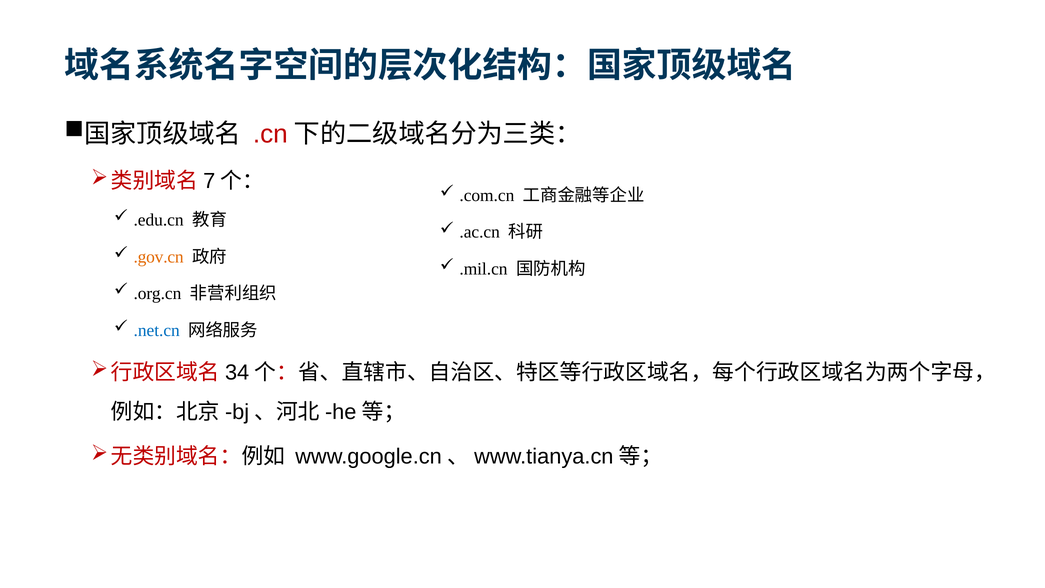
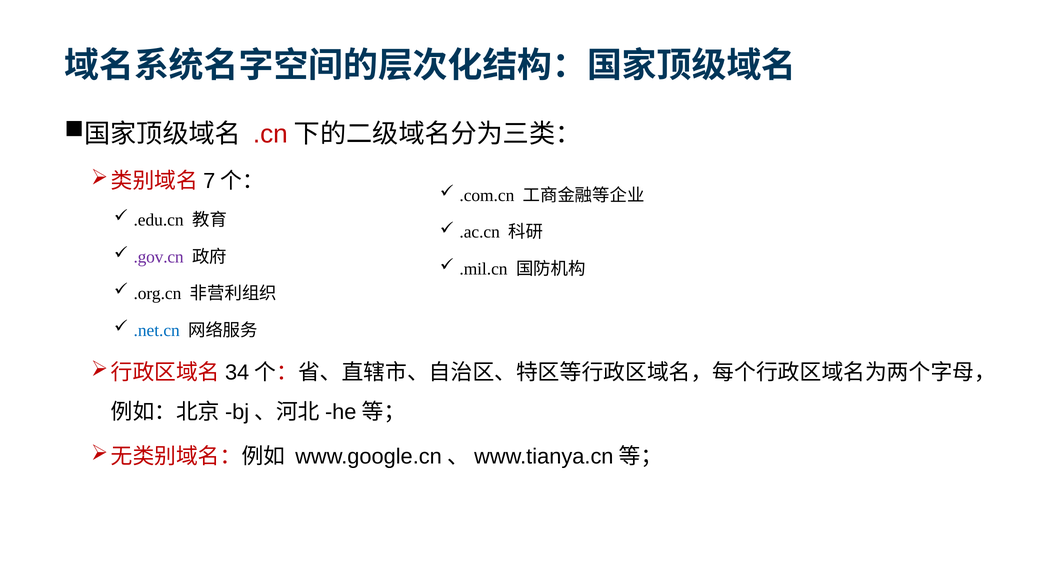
.gov.cn colour: orange -> purple
